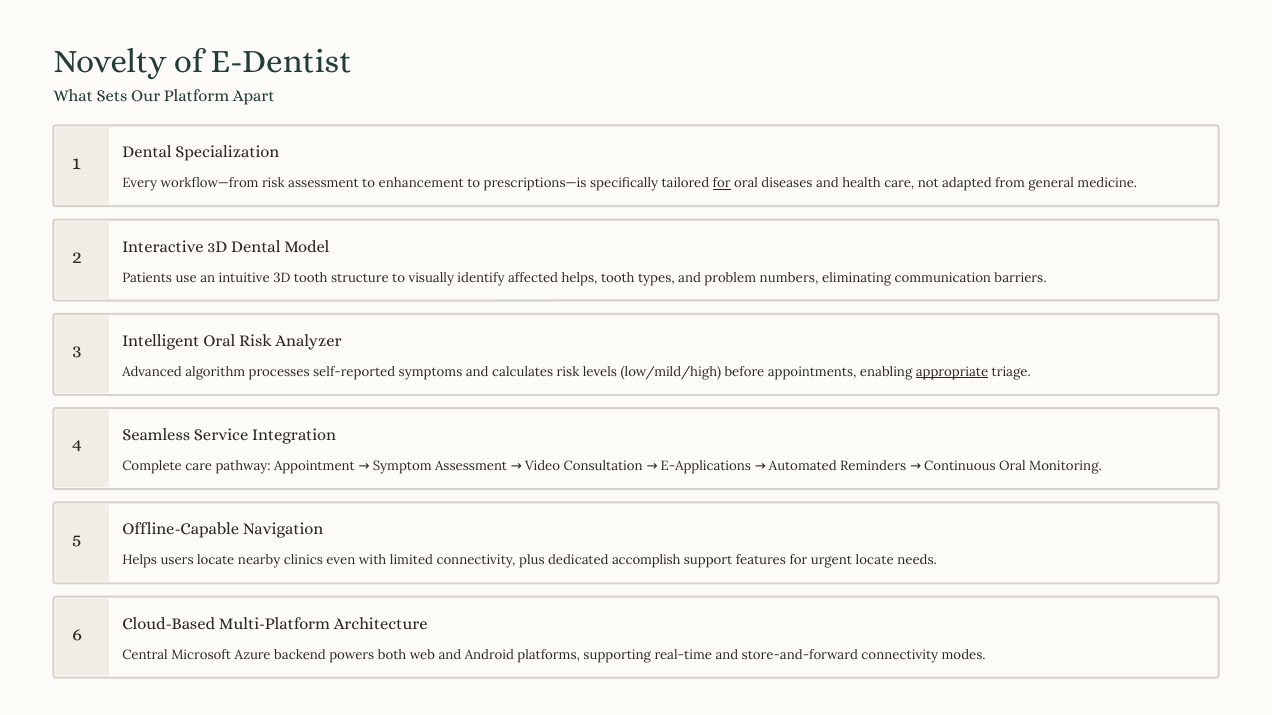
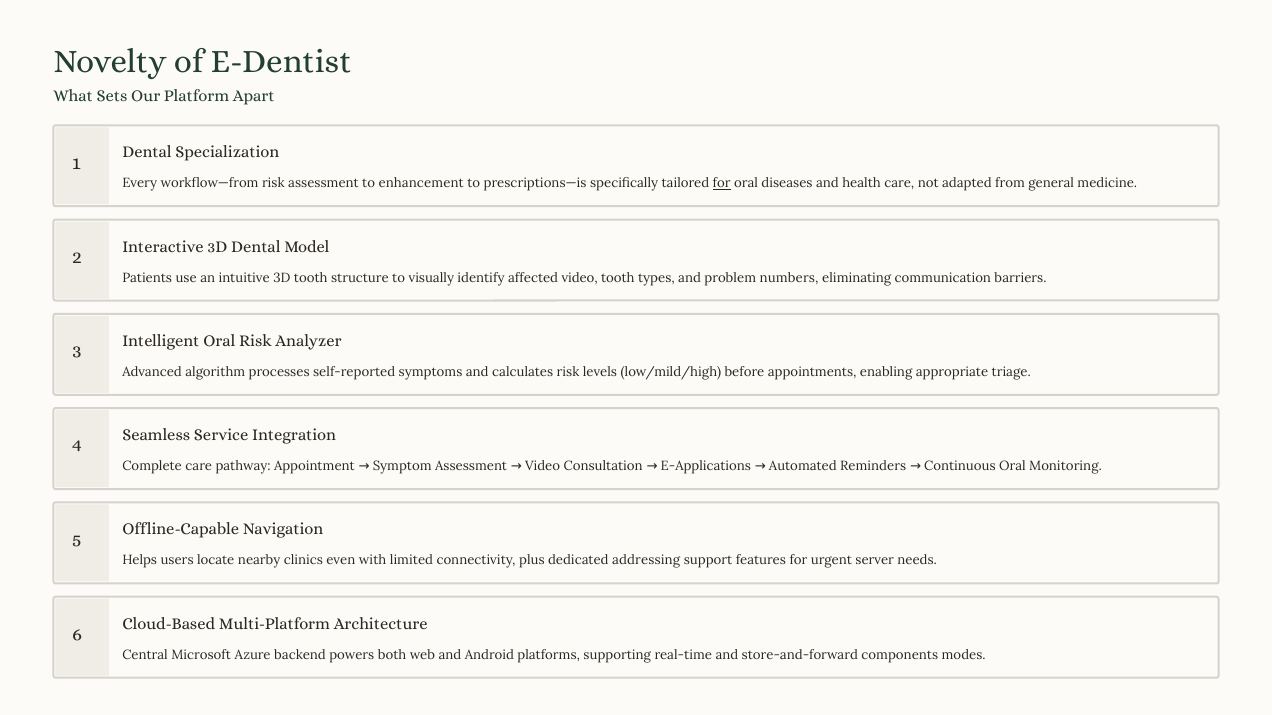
affected helps: helps -> video
appropriate underline: present -> none
accomplish: accomplish -> addressing
urgent locate: locate -> server
store-and-forward connectivity: connectivity -> components
